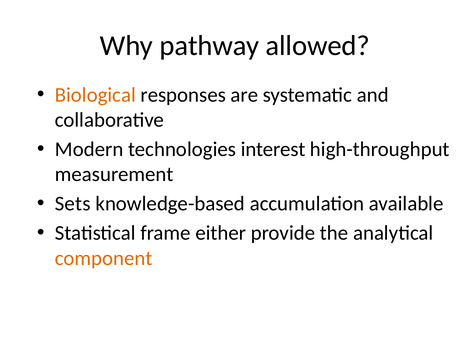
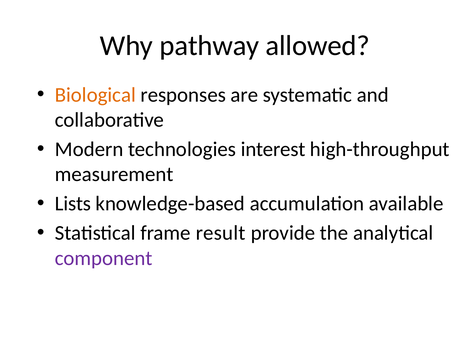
Sets: Sets -> Lists
either: either -> result
component colour: orange -> purple
